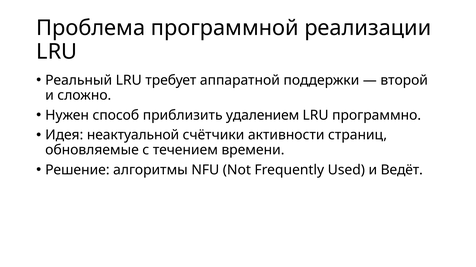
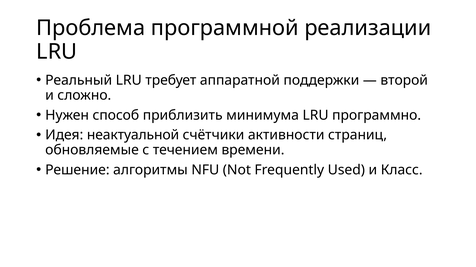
удалением: удалением -> минимума
Ведёт: Ведёт -> Класс
